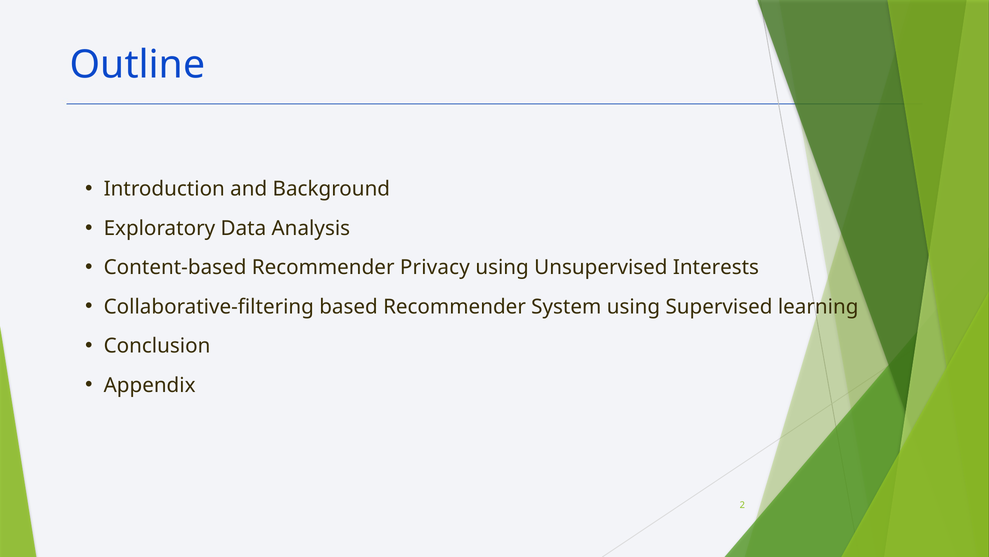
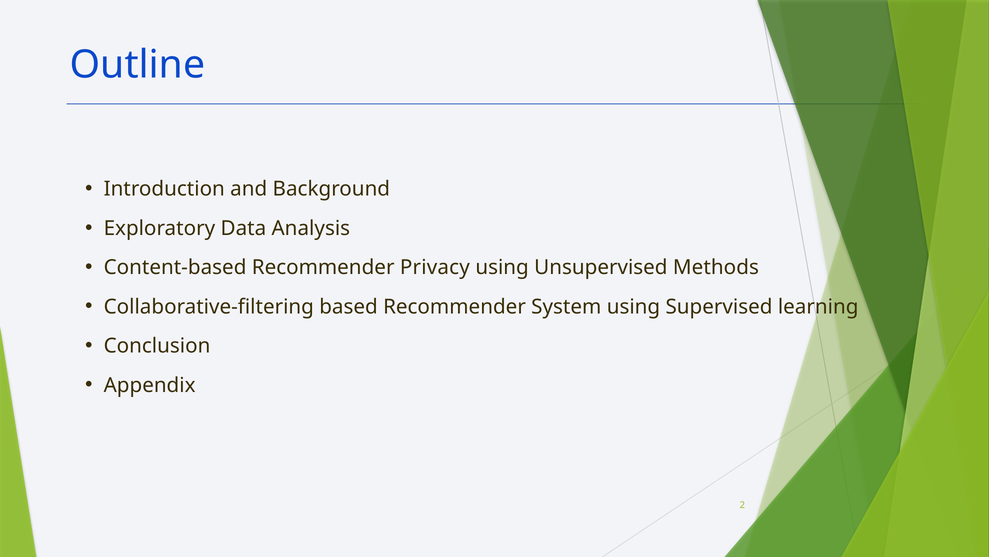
Interests: Interests -> Methods
